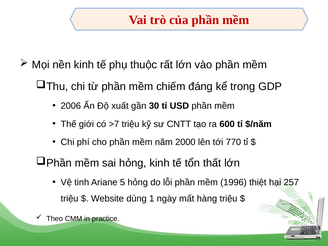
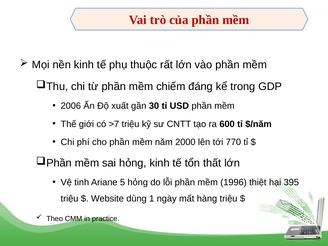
257: 257 -> 395
